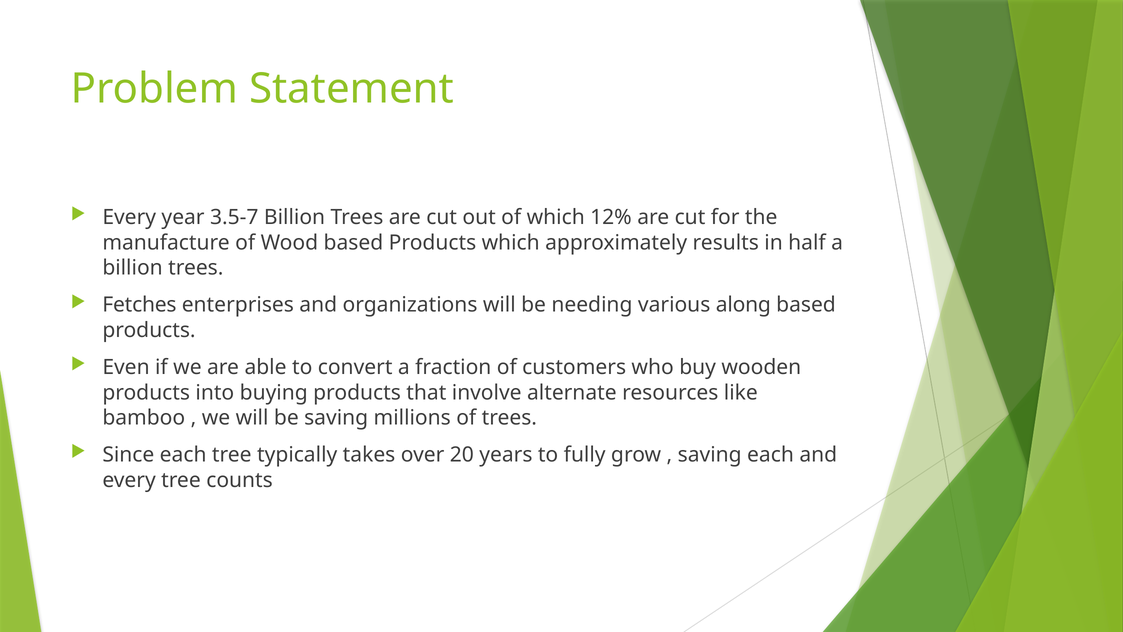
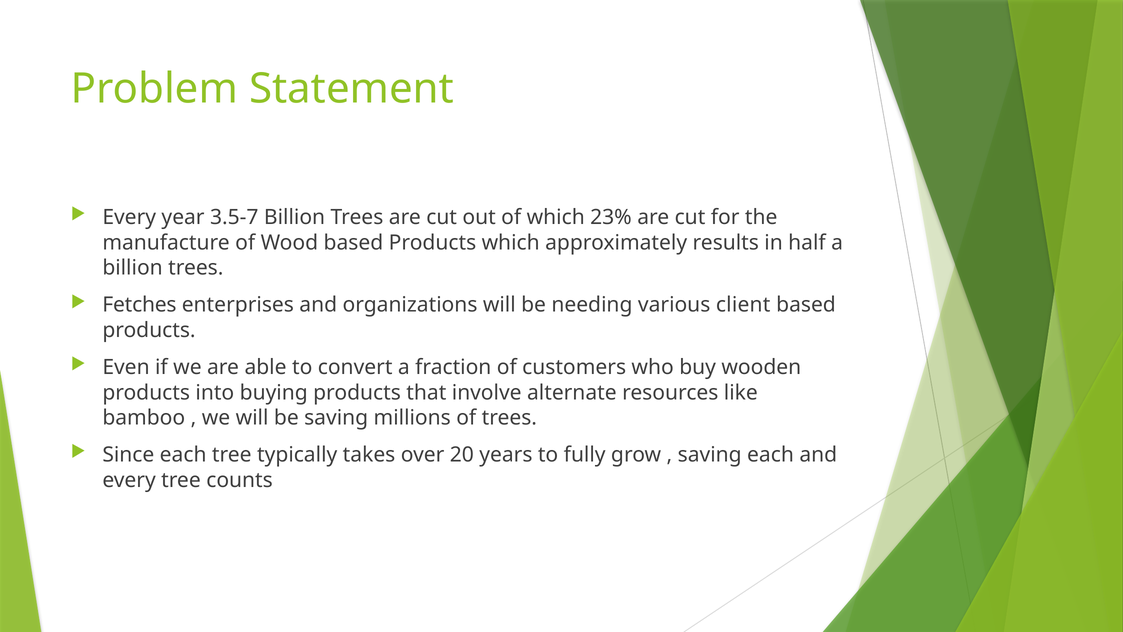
12%: 12% -> 23%
along: along -> client
